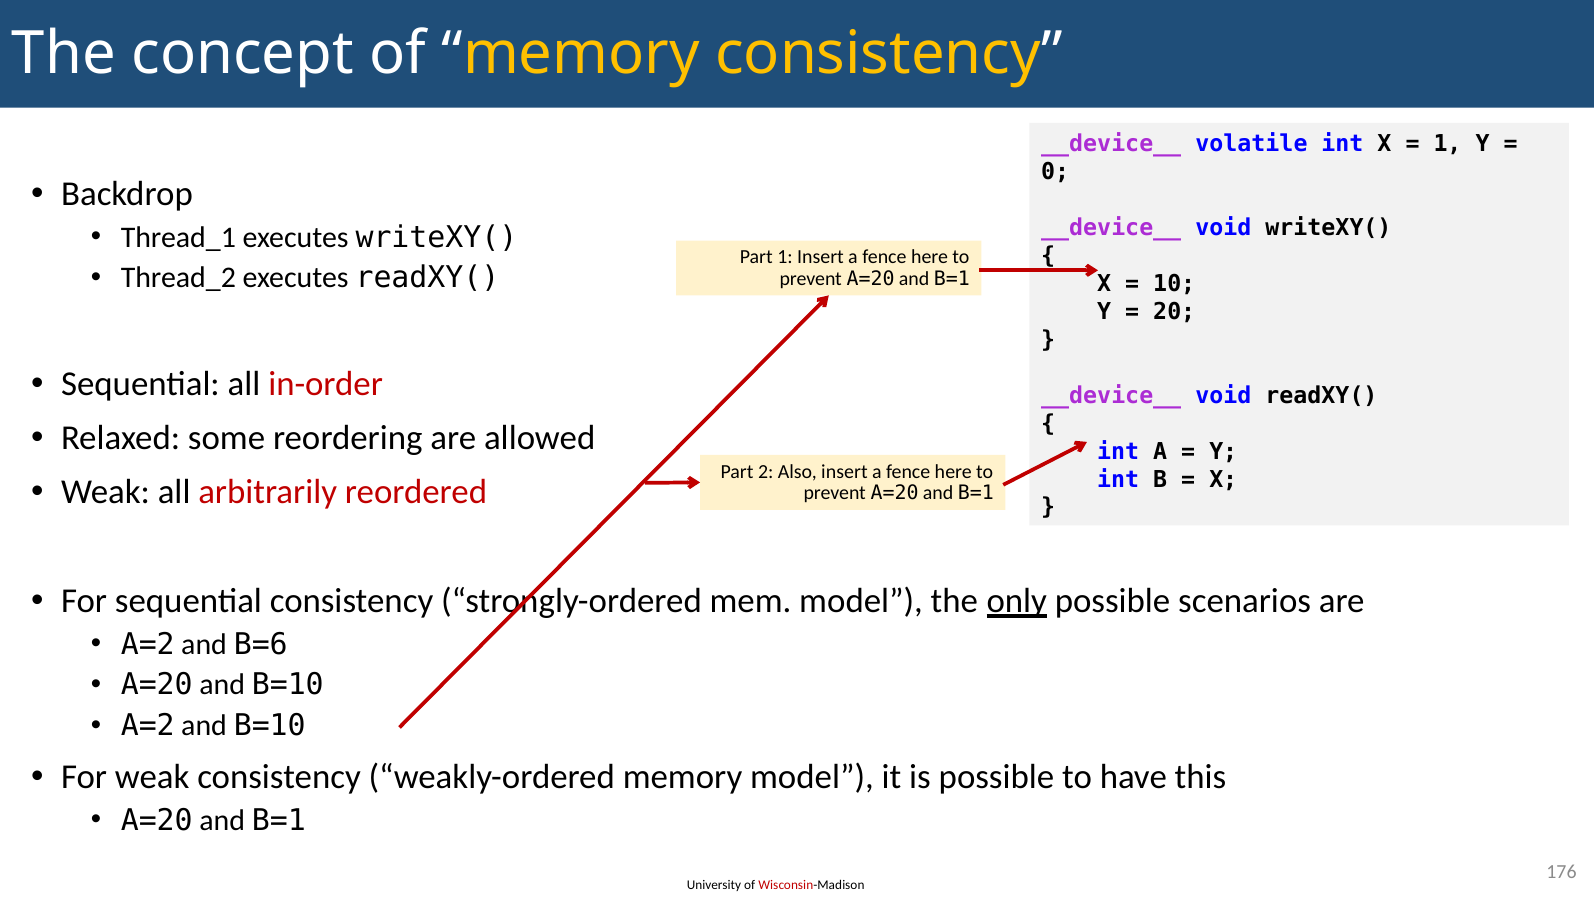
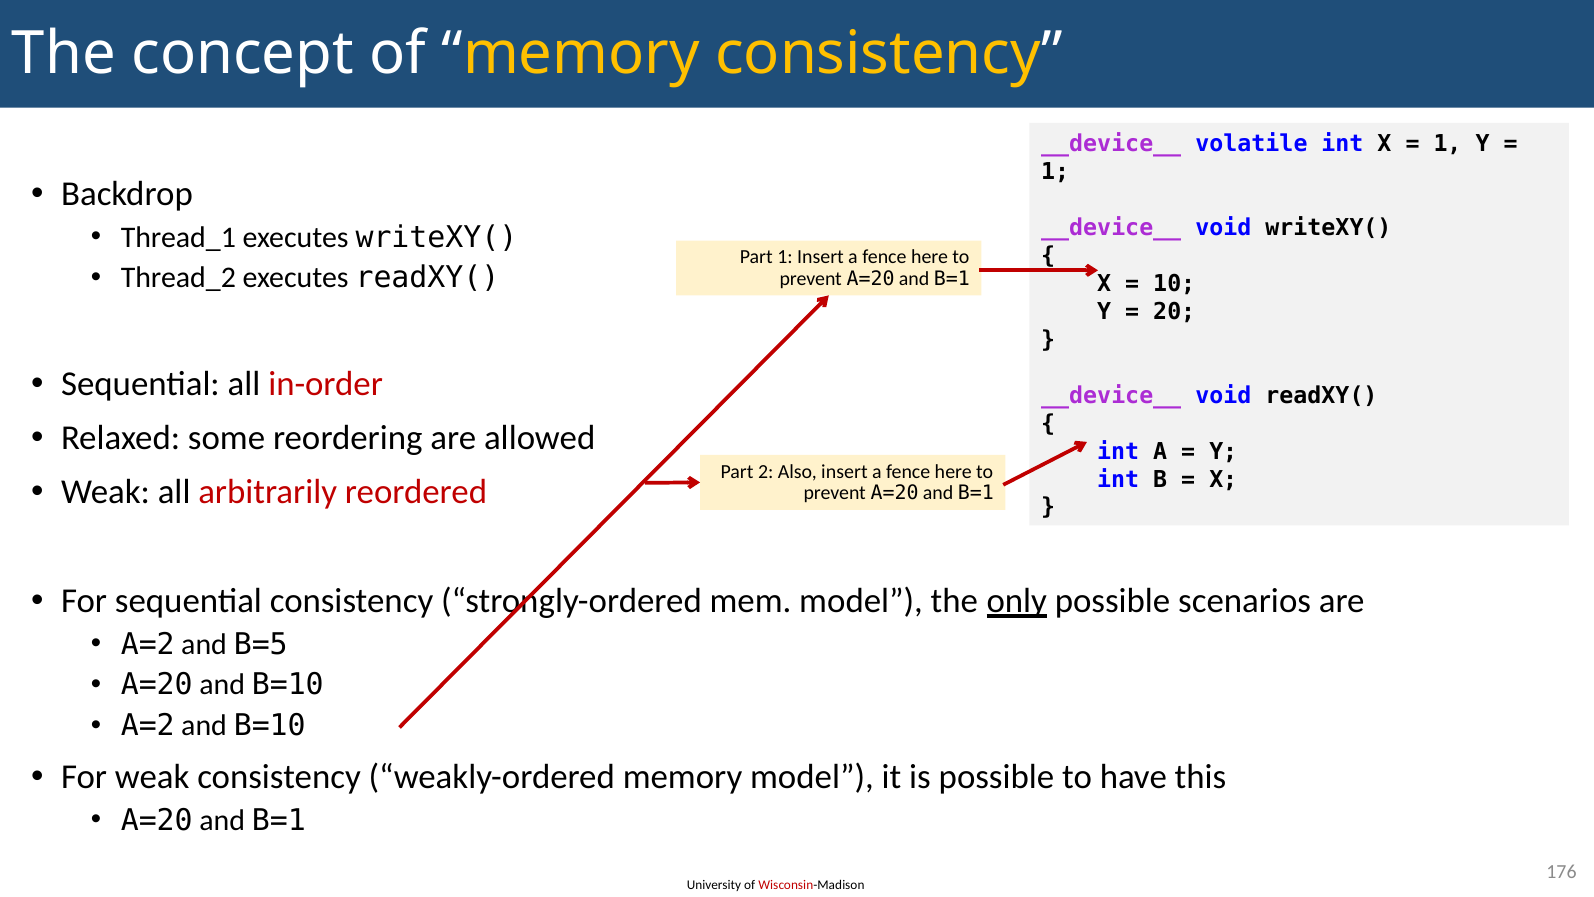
0 at (1055, 172): 0 -> 1
B=6: B=6 -> B=5
